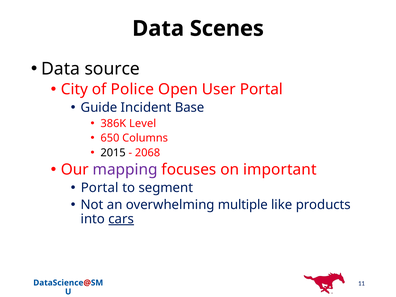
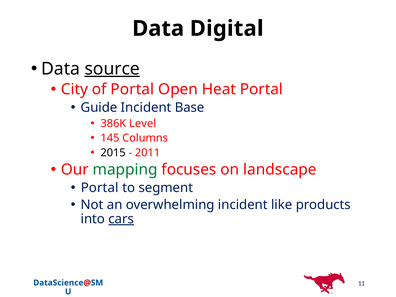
Scenes: Scenes -> Digital
source underline: none -> present
of Police: Police -> Portal
User: User -> Heat
650: 650 -> 145
2068: 2068 -> 2011
mapping colour: purple -> green
important: important -> landscape
overwhelming multiple: multiple -> incident
